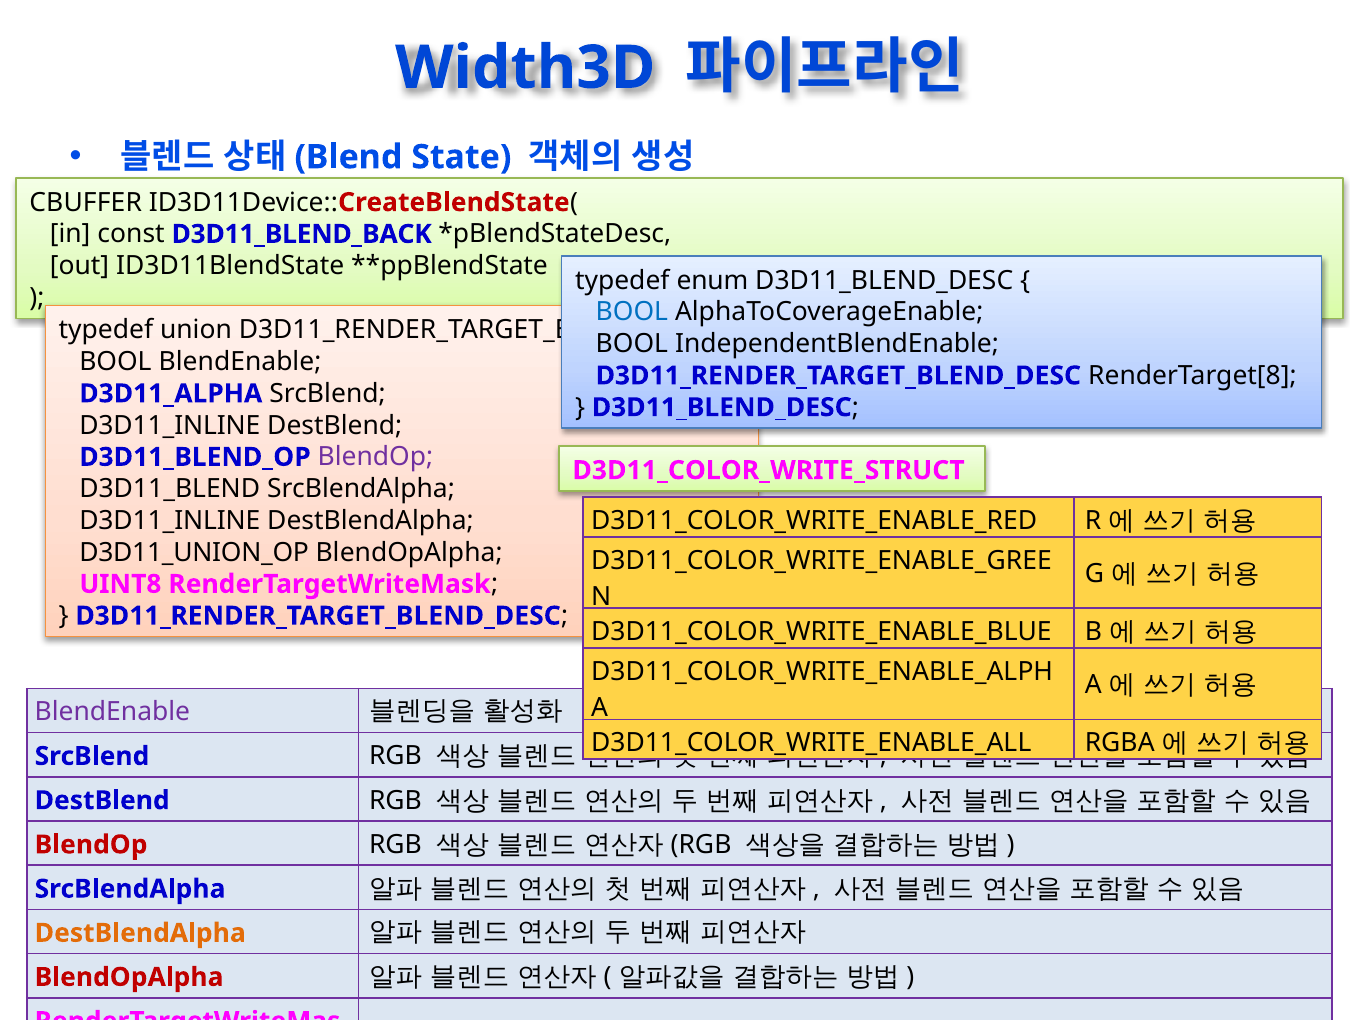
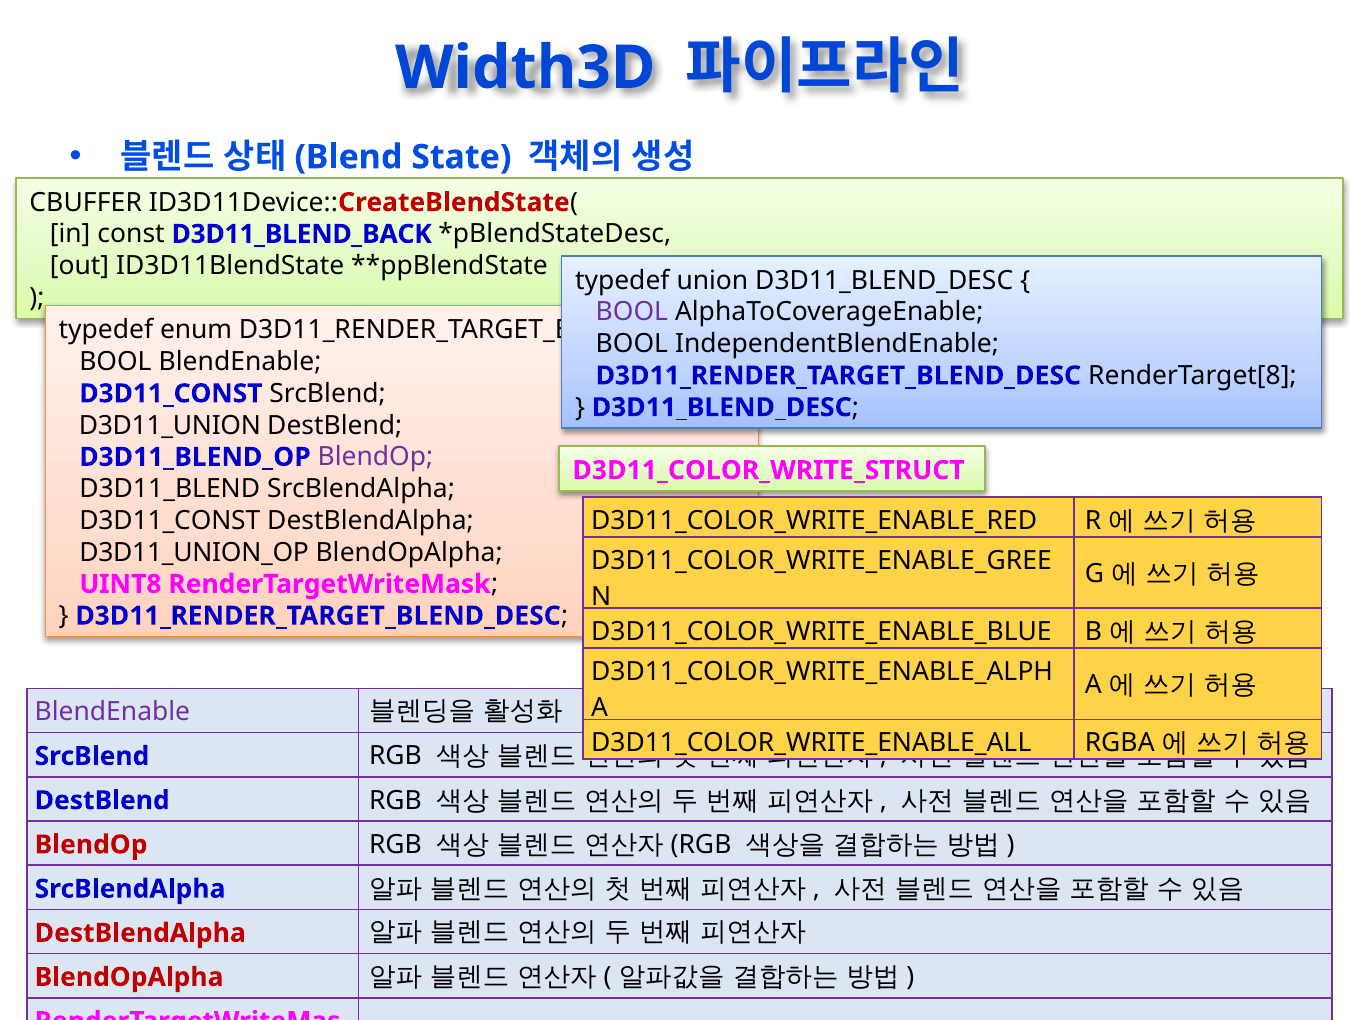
enum: enum -> union
BOOL at (632, 312) colour: blue -> purple
union: union -> enum
D3D11_ALPHA at (171, 393): D3D11_ALPHA -> D3D11_CONST
D3D11_INLINE at (170, 425): D3D11_INLINE -> D3D11_UNION
D3D11_INLINE at (170, 520): D3D11_INLINE -> D3D11_CONST
DestBlendAlpha at (140, 932) colour: orange -> red
